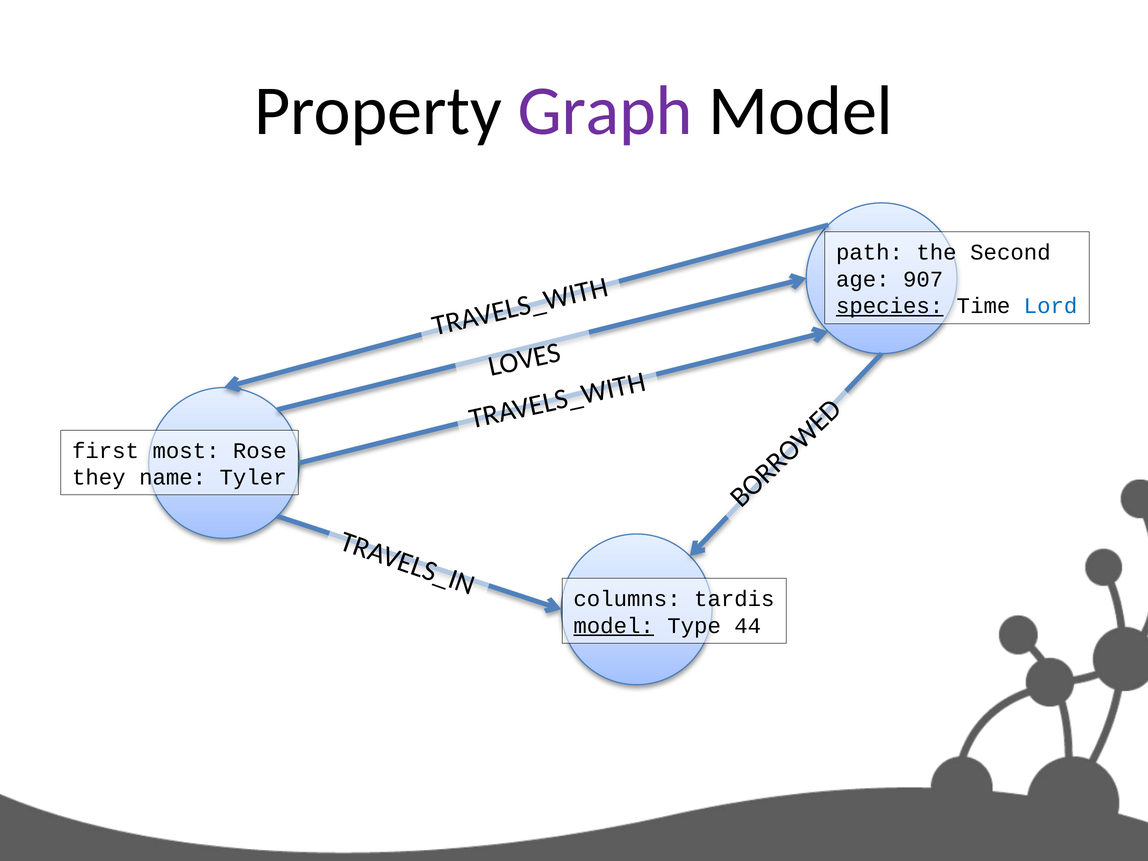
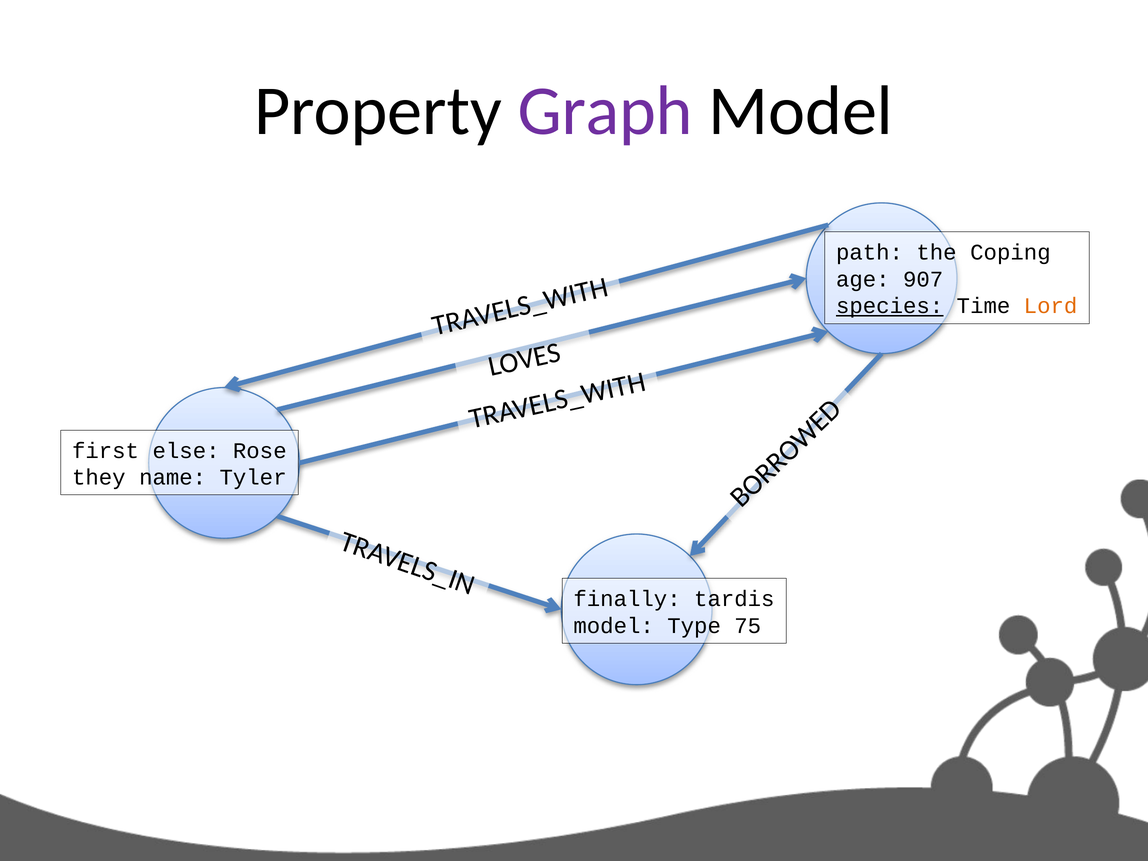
Second: Second -> Coping
Lord colour: blue -> orange
most: most -> else
columns: columns -> finally
model at (614, 626) underline: present -> none
44: 44 -> 75
